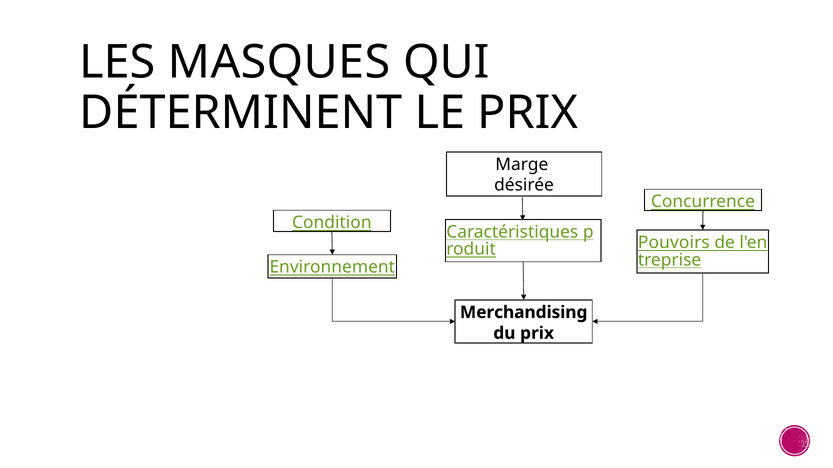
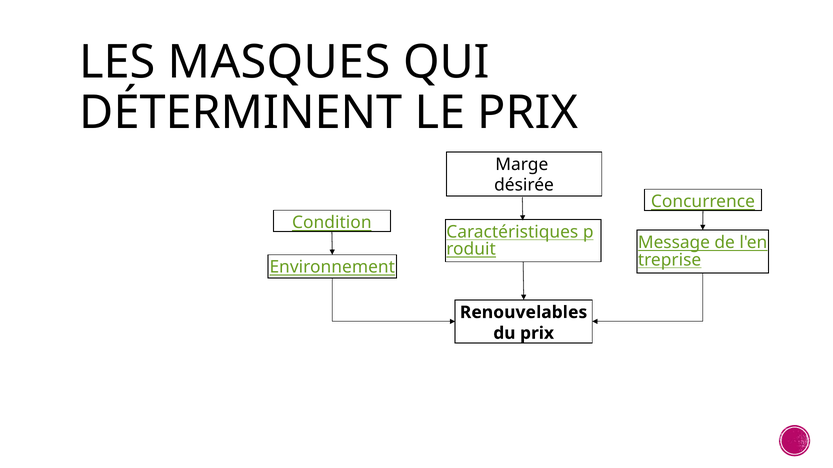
Pouvoirs: Pouvoirs -> Message
Merchandising: Merchandising -> Renouvelables
